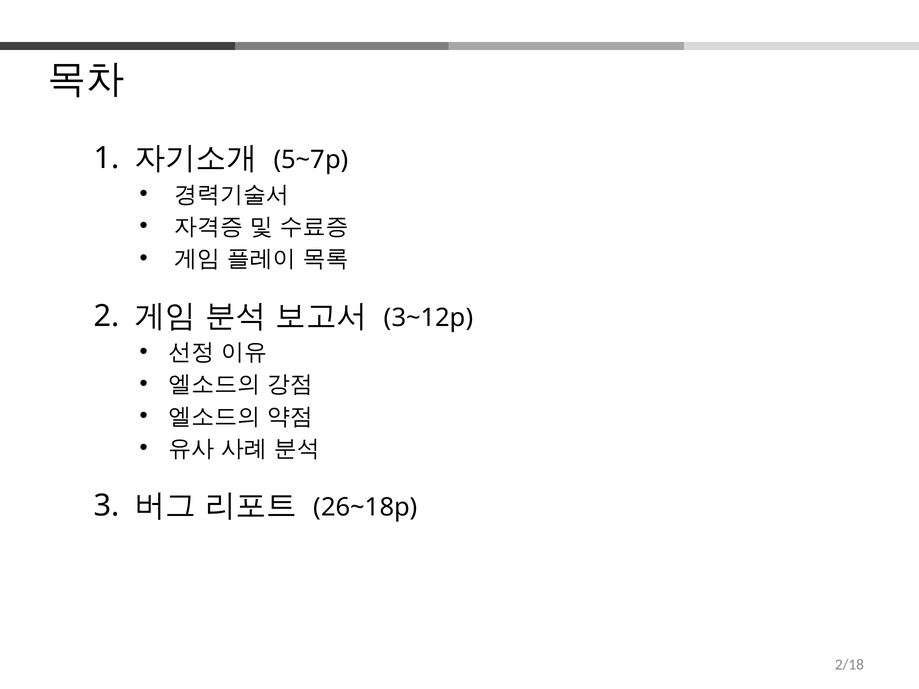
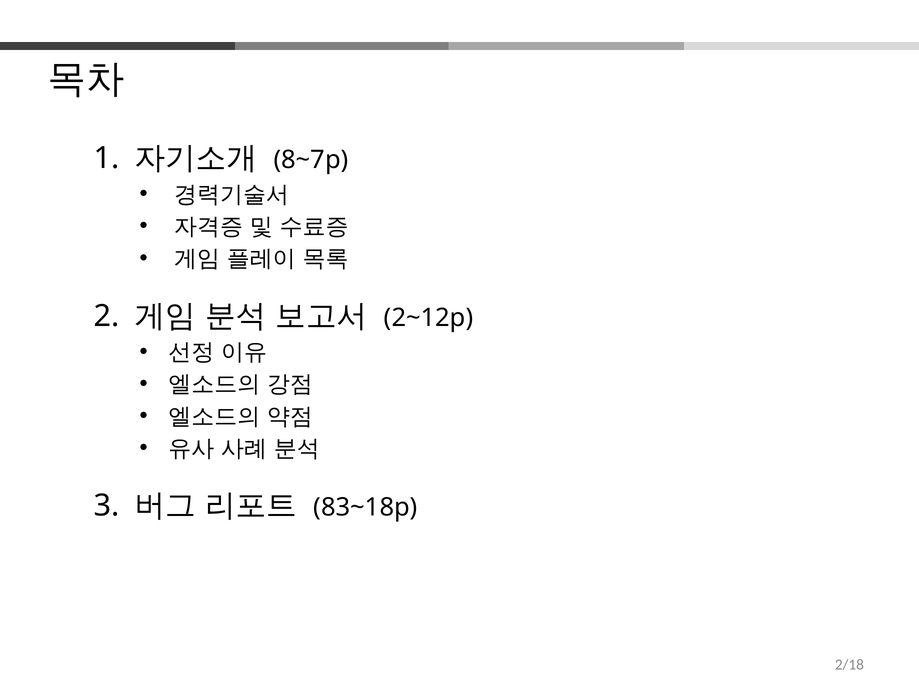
5~7p: 5~7p -> 8~7p
3~12p: 3~12p -> 2~12p
26~18p: 26~18p -> 83~18p
